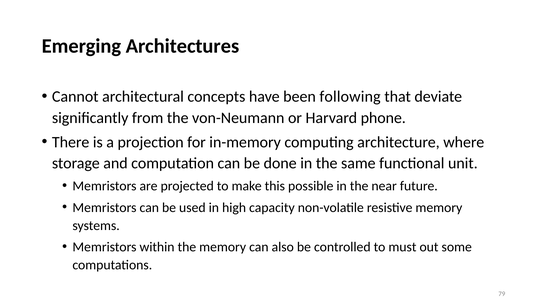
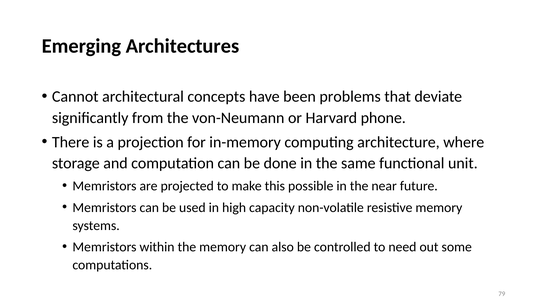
following: following -> problems
must: must -> need
